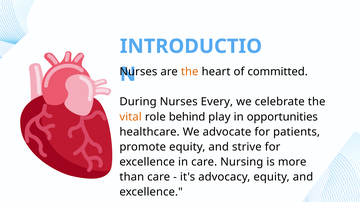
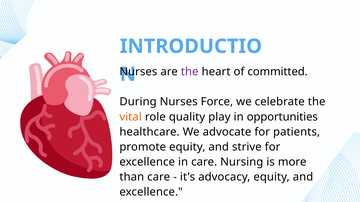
the at (190, 72) colour: orange -> purple
Every: Every -> Force
behind: behind -> quality
